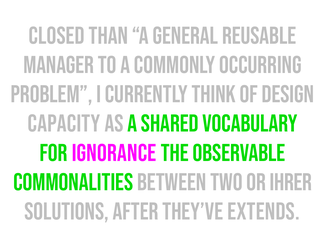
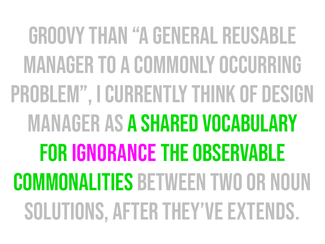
Closed: Closed -> Groovy
capacity at (64, 124): capacity -> manager
ihrer: ihrer -> noun
